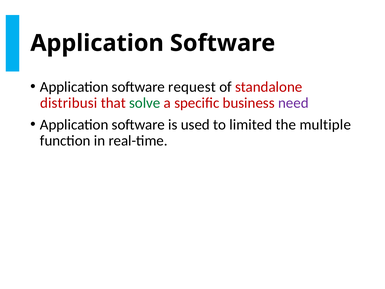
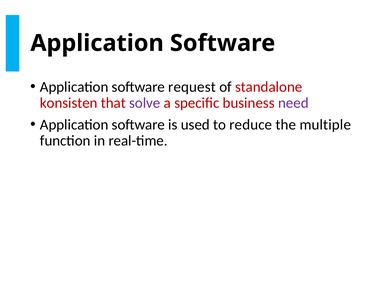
distribusi: distribusi -> konsisten
solve colour: green -> purple
limited: limited -> reduce
